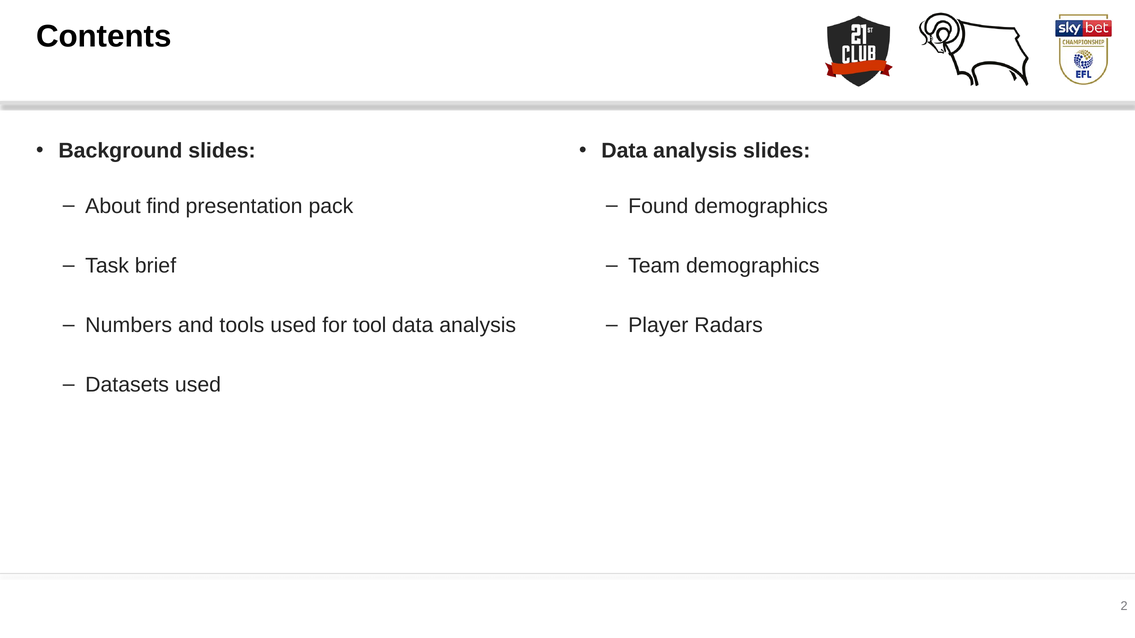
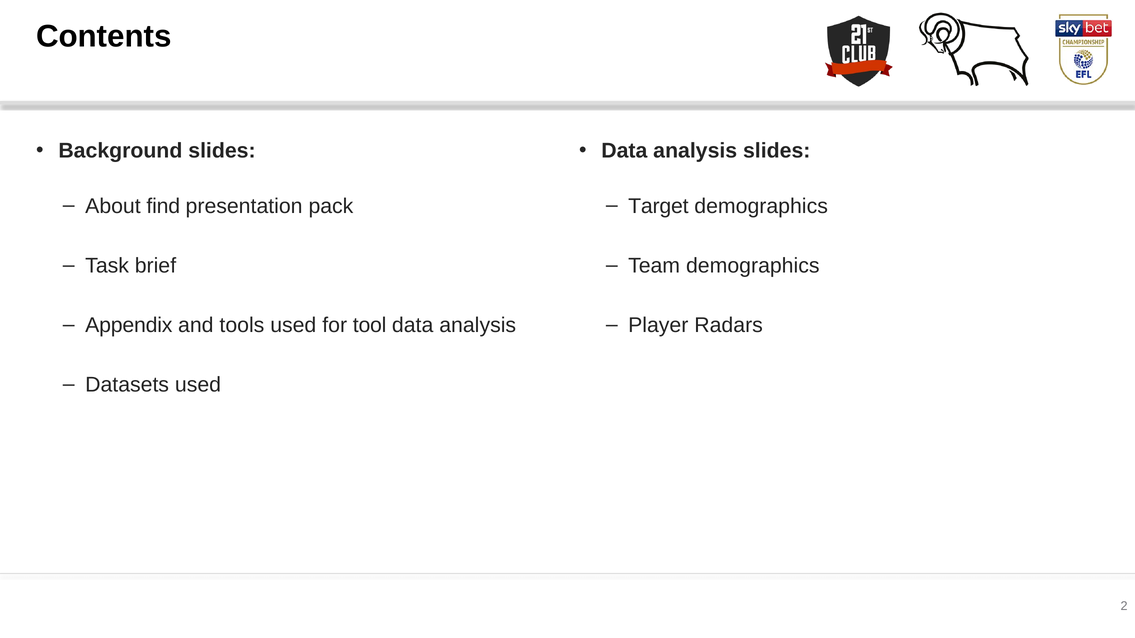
Found: Found -> Target
Numbers: Numbers -> Appendix
